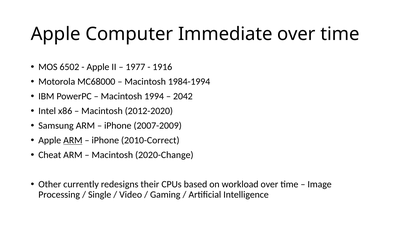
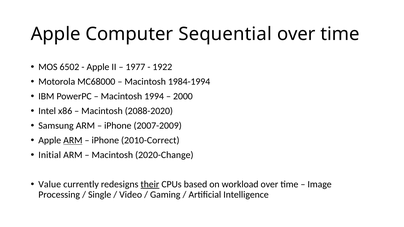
Immediate: Immediate -> Sequential
1916: 1916 -> 1922
2042: 2042 -> 2000
2012-2020: 2012-2020 -> 2088-2020
Cheat: Cheat -> Initial
Other: Other -> Value
their underline: none -> present
